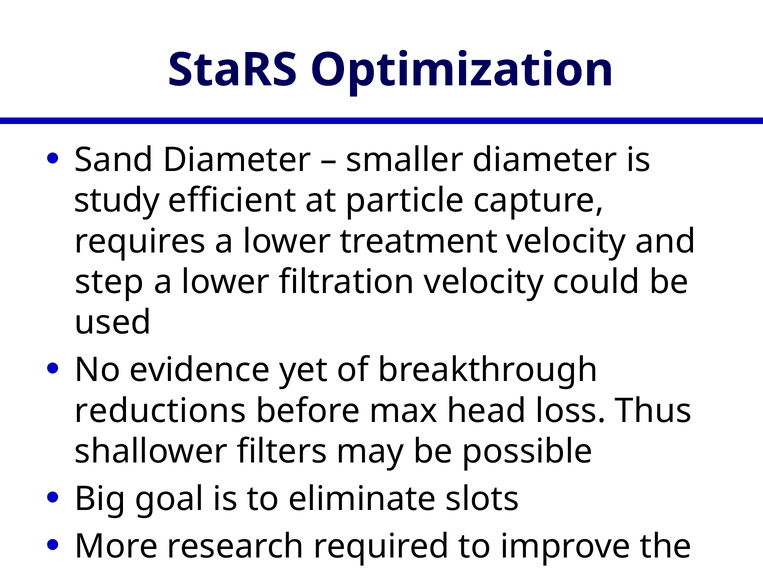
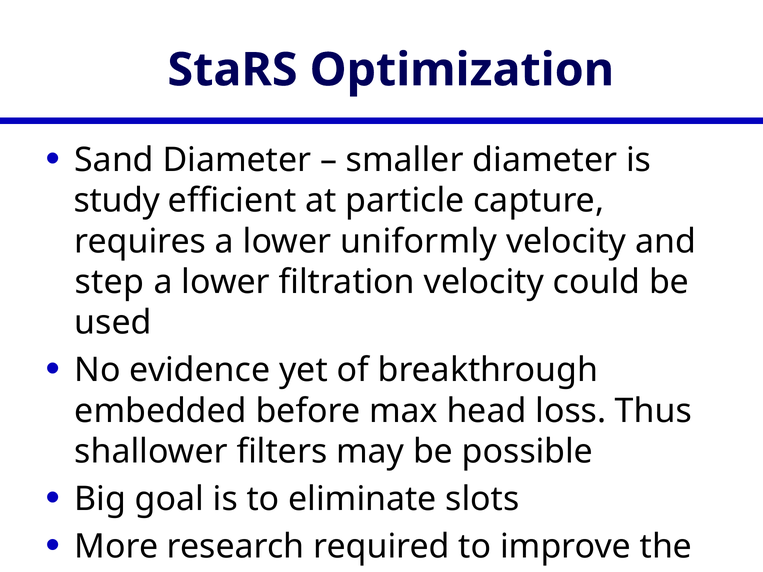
treatment: treatment -> uniformly
reductions: reductions -> embedded
